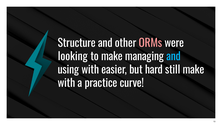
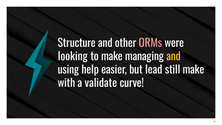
and at (173, 57) colour: light blue -> yellow
using with: with -> help
hard: hard -> lead
practice: practice -> validate
